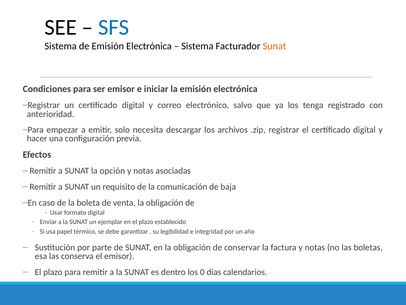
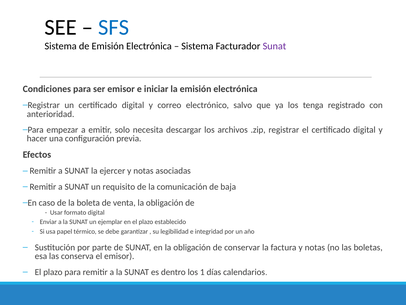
Sunat at (274, 46) colour: orange -> purple
opción: opción -> ejercer
0: 0 -> 1
